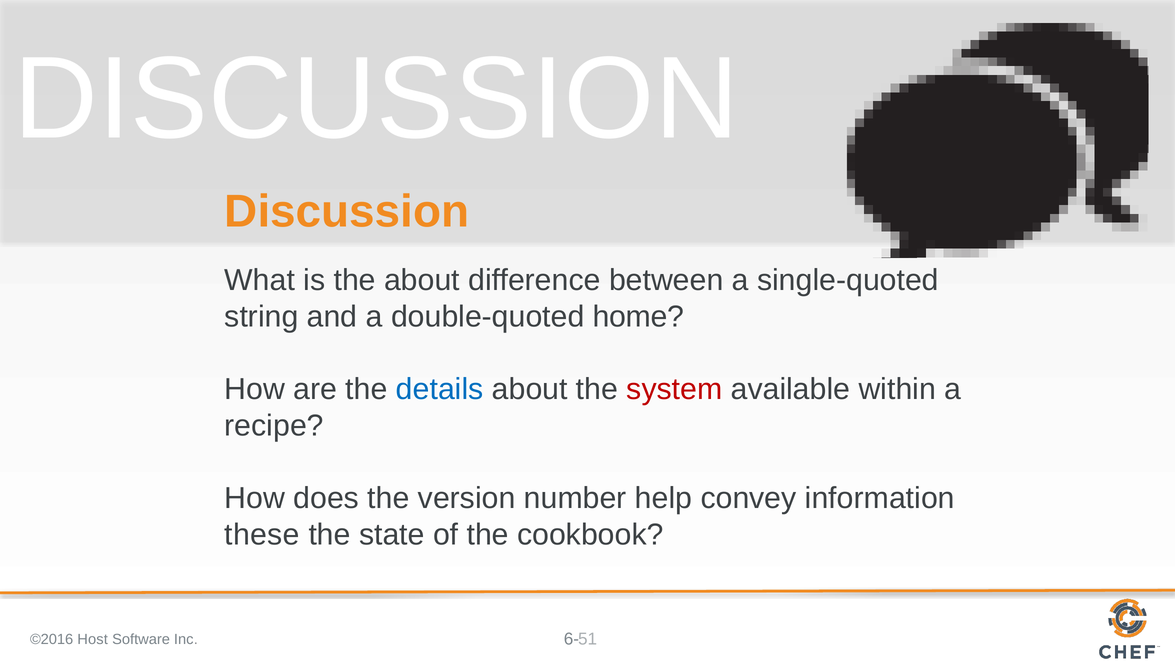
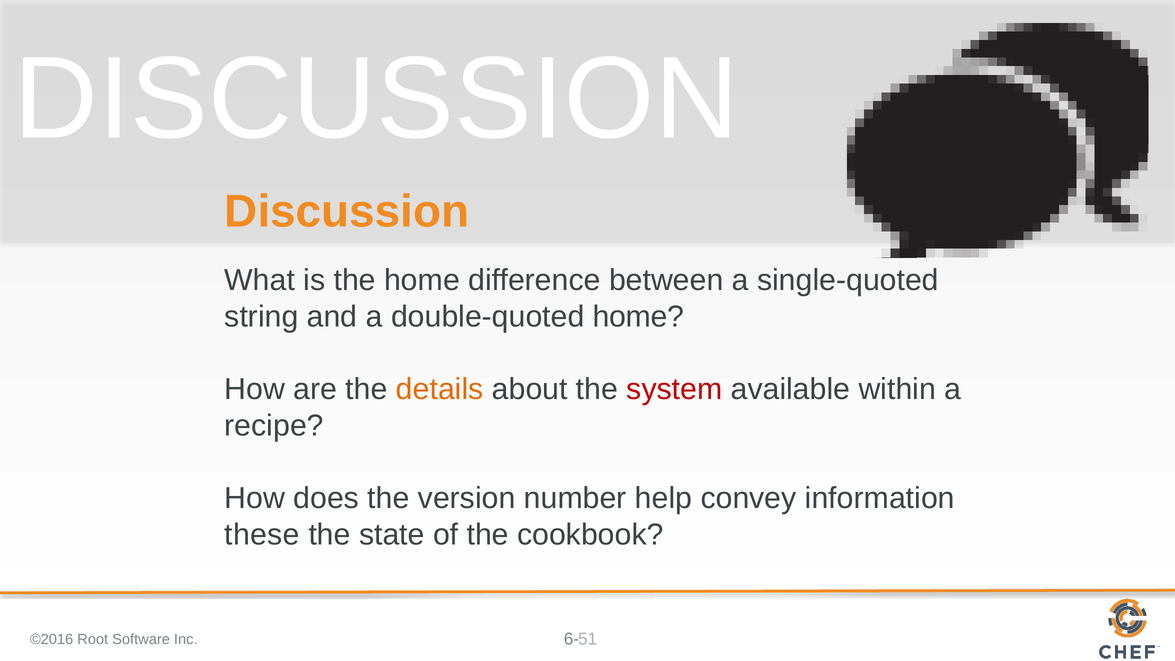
the about: about -> home
details colour: blue -> orange
Host: Host -> Root
